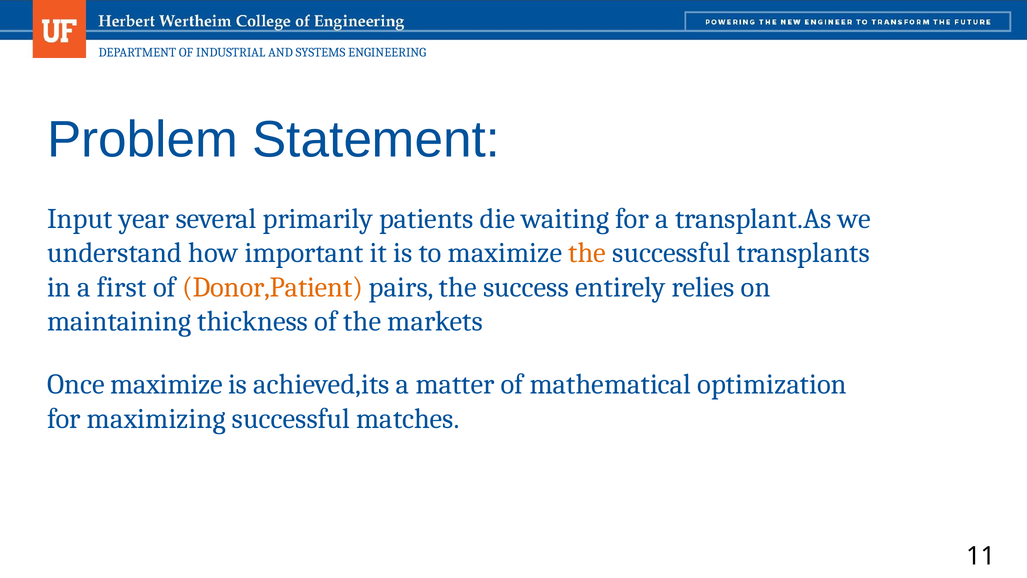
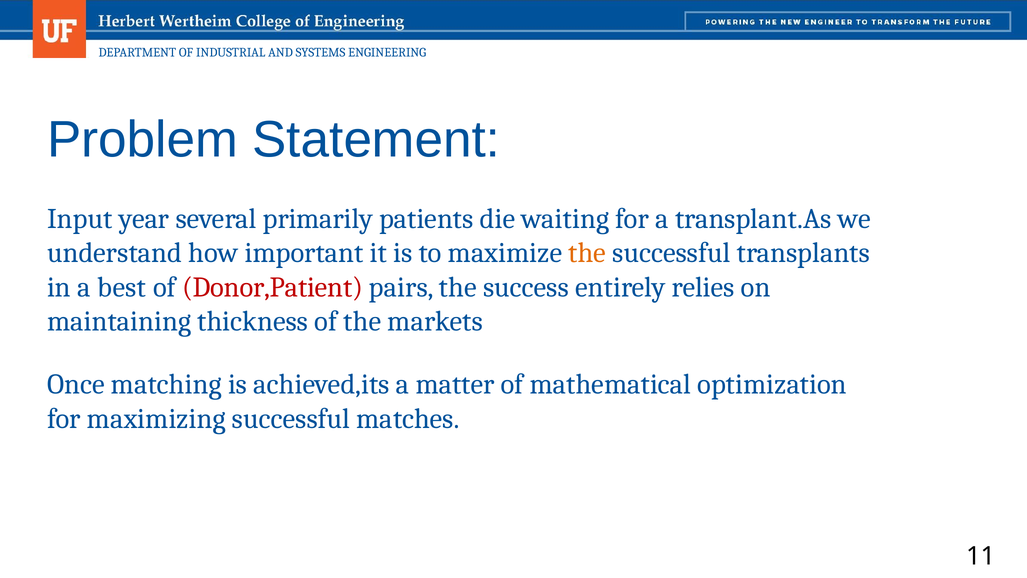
first: first -> best
Donor,Patient colour: orange -> red
Once maximize: maximize -> matching
